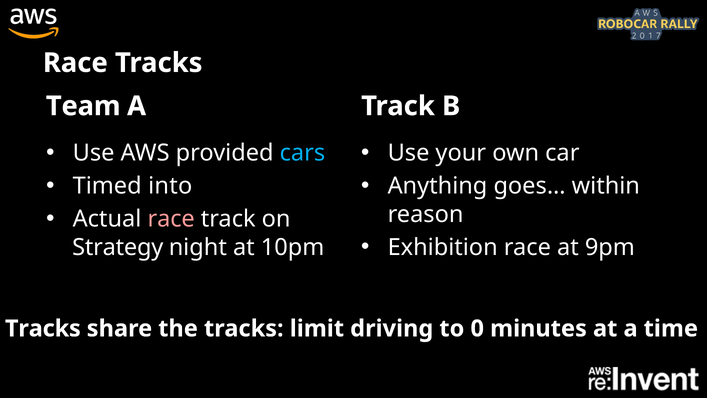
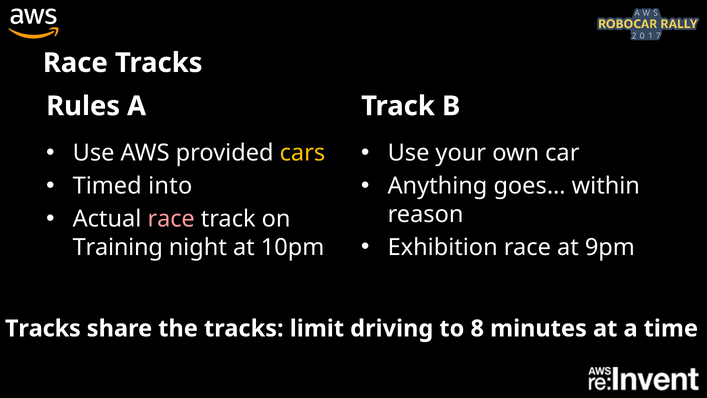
Team: Team -> Rules
cars colour: light blue -> yellow
Strategy: Strategy -> Training
0: 0 -> 8
